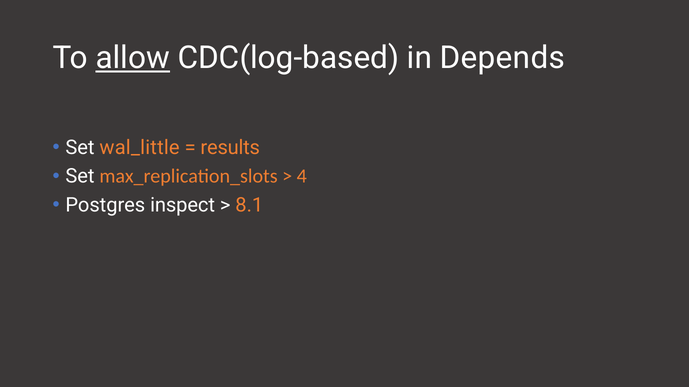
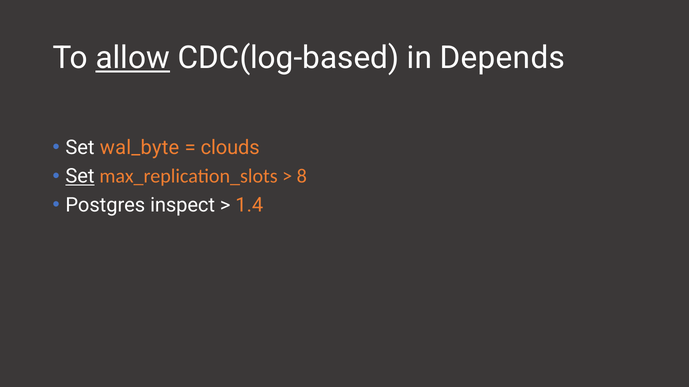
wal_little: wal_little -> wal_byte
results: results -> clouds
Set at (80, 177) underline: none -> present
4: 4 -> 8
8.1: 8.1 -> 1.4
